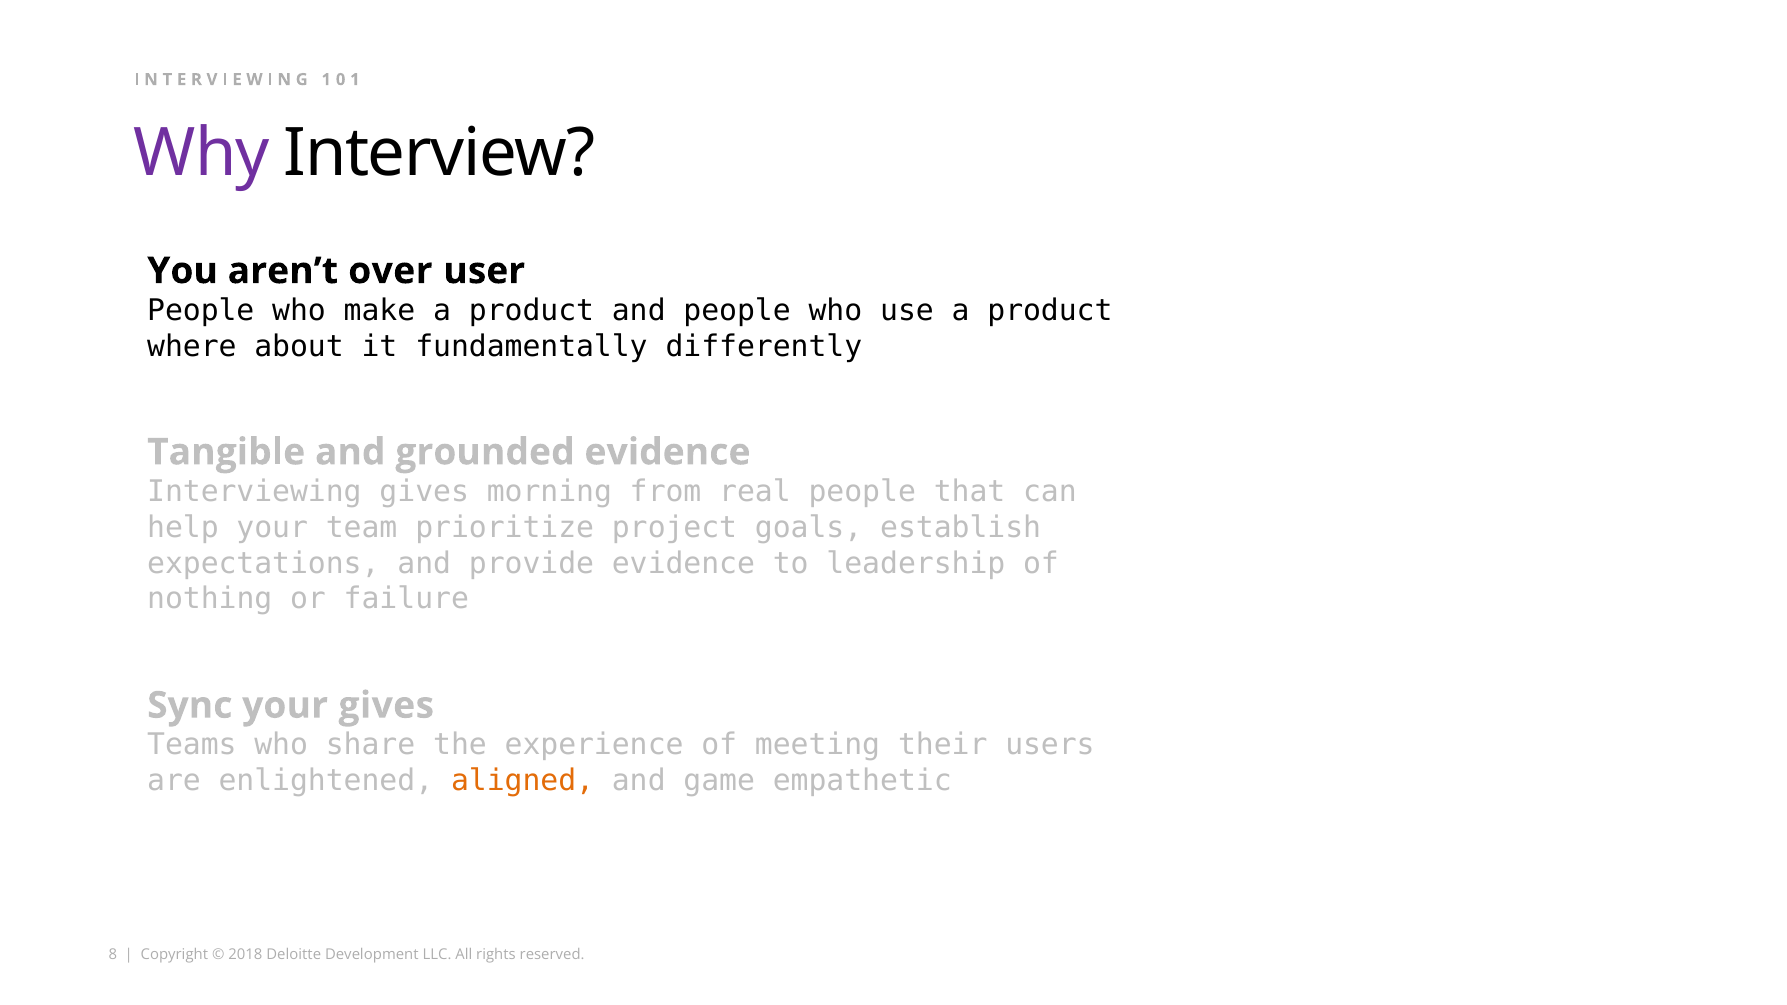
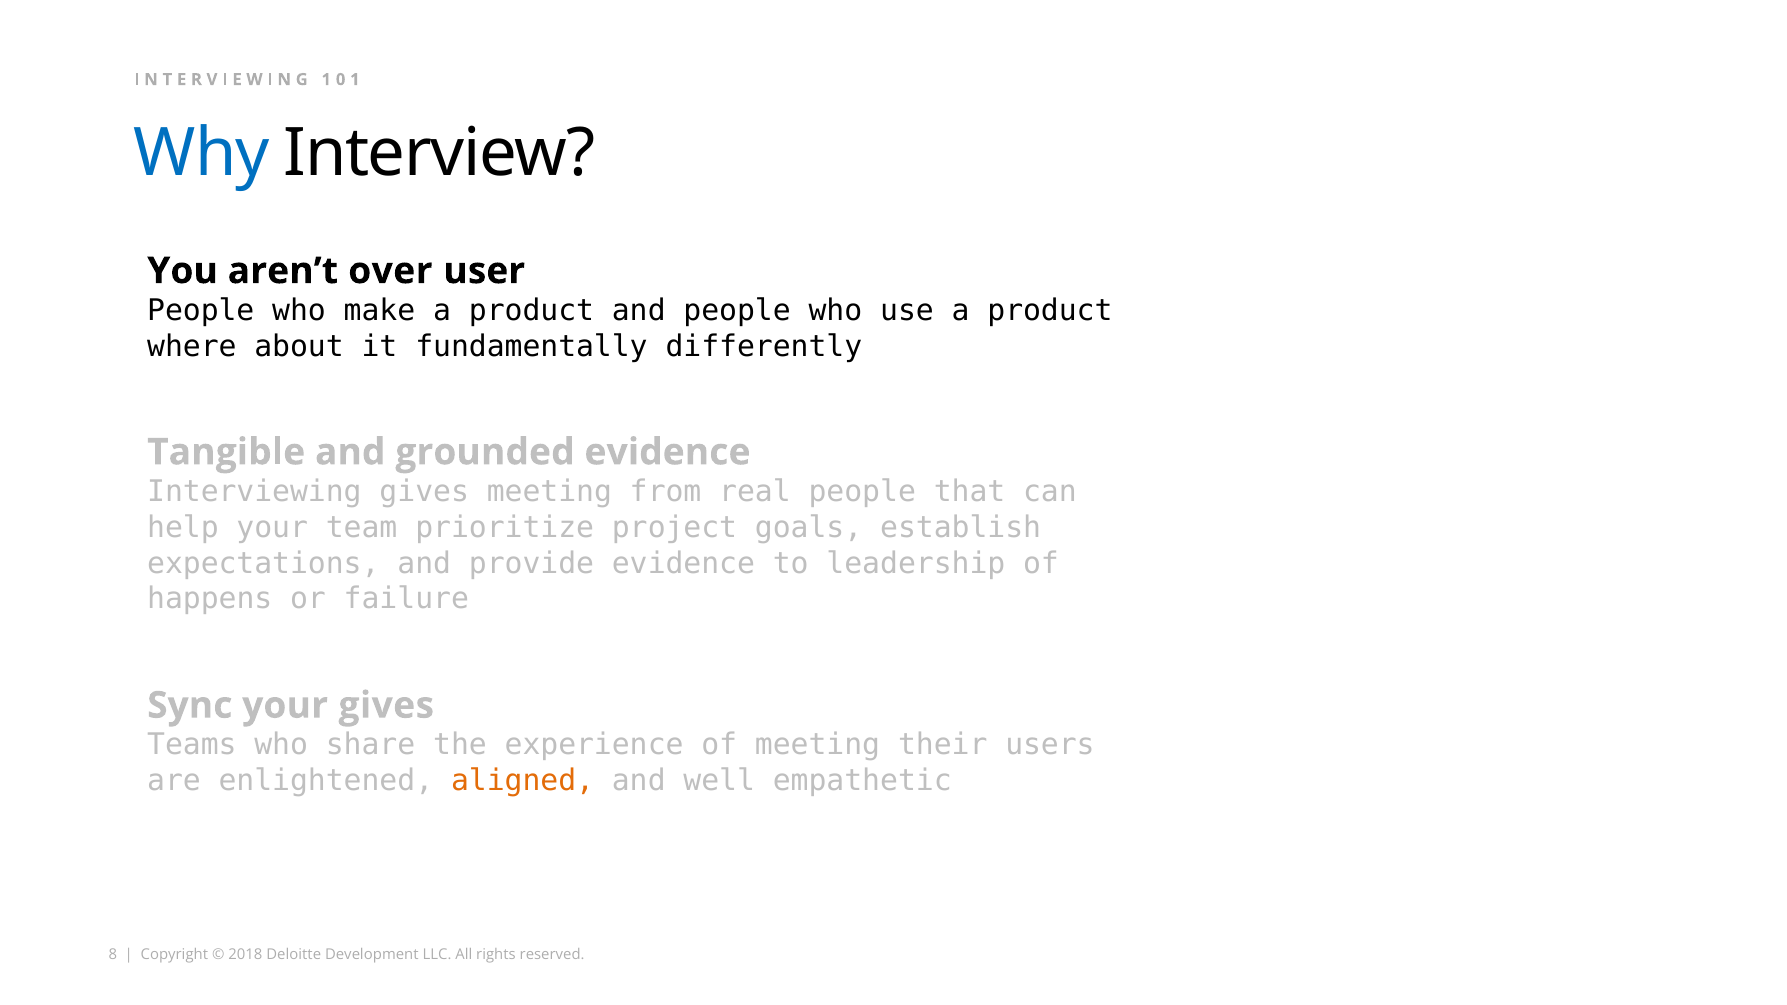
Why colour: purple -> blue
gives morning: morning -> meeting
nothing: nothing -> happens
game: game -> well
